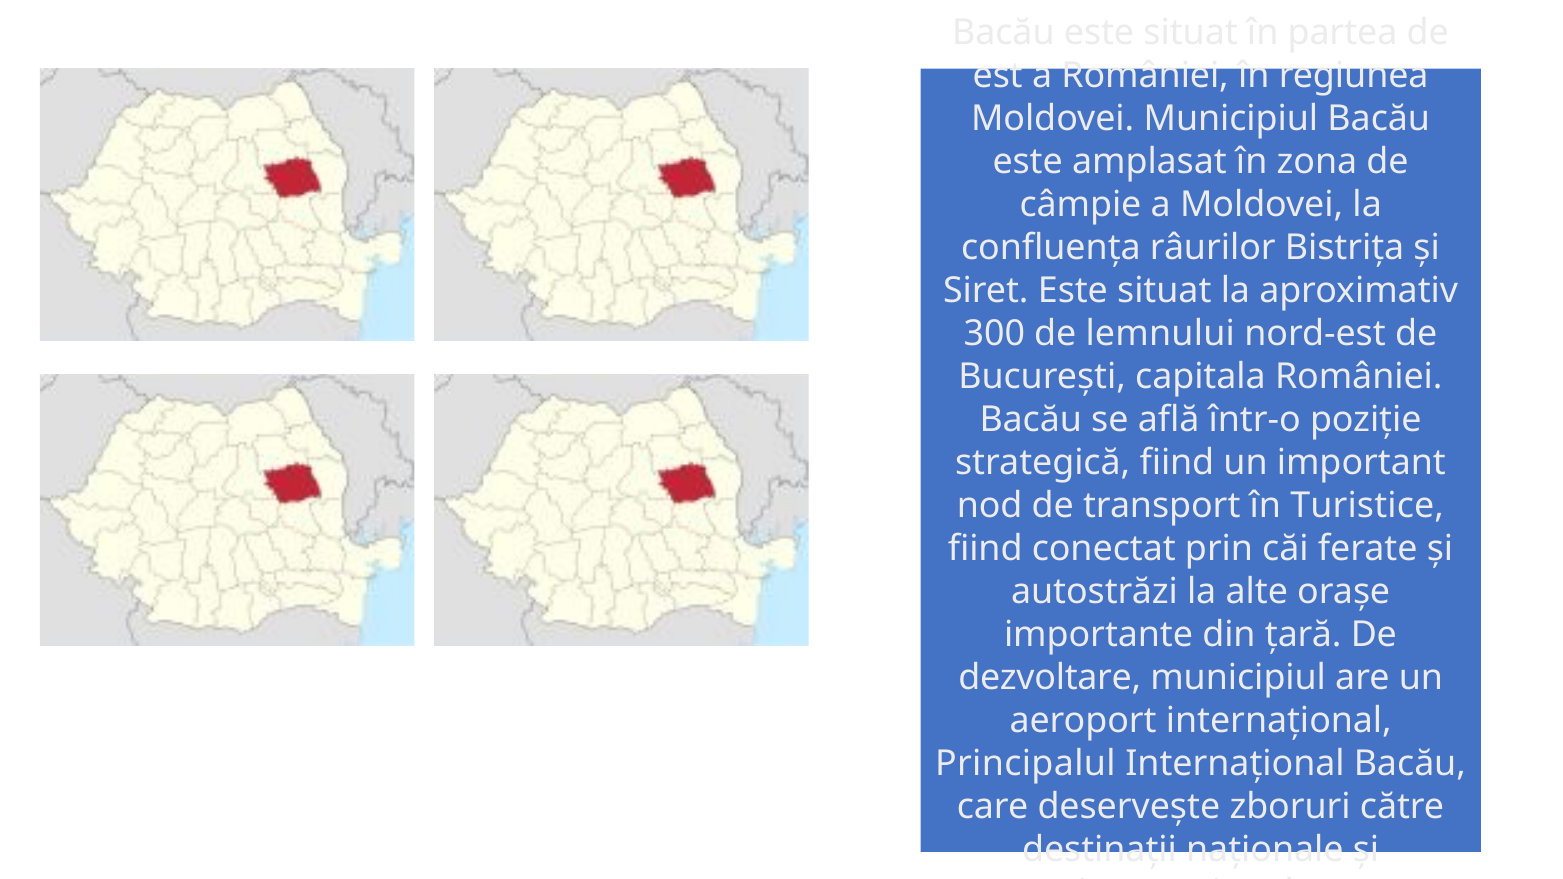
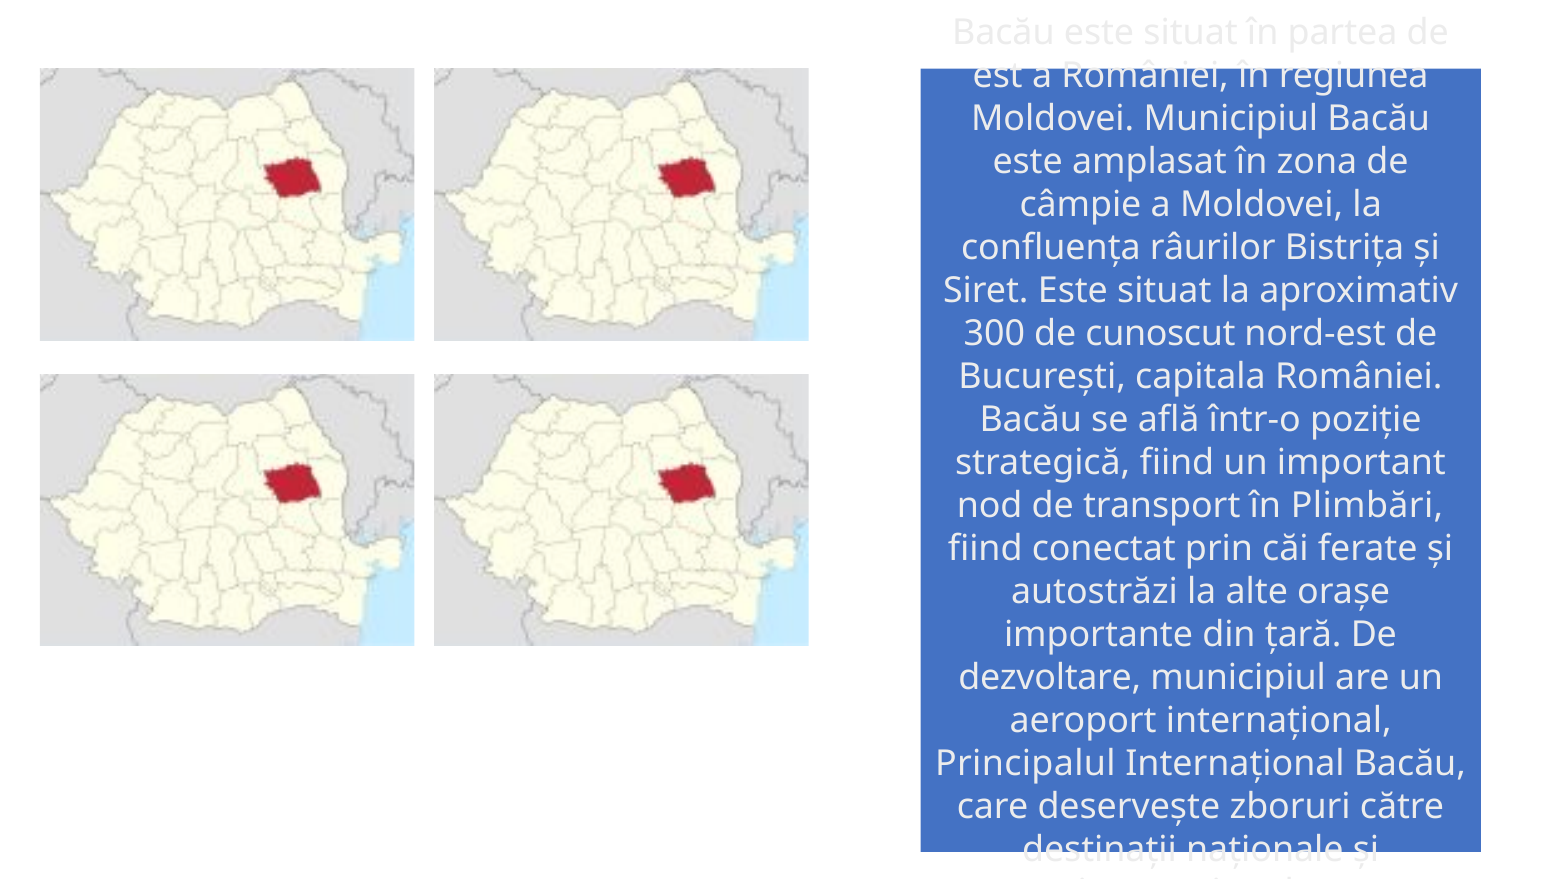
lemnului: lemnului -> cunoscut
Turistice: Turistice -> Plimbări
